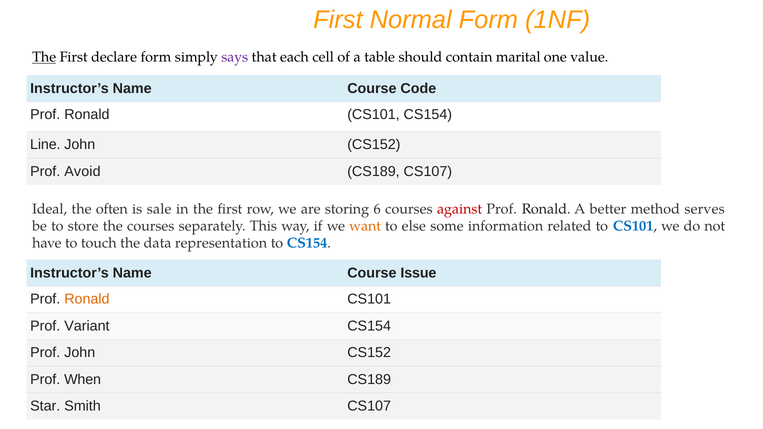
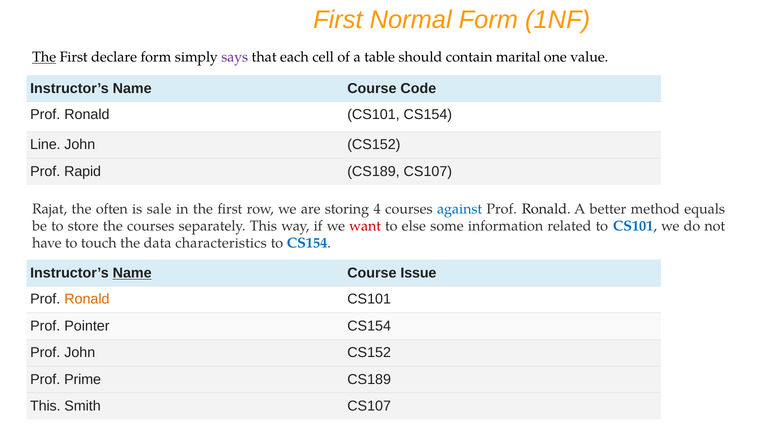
Avoid: Avoid -> Rapid
Ideal: Ideal -> Rajat
6: 6 -> 4
against colour: red -> blue
serves: serves -> equals
want colour: orange -> red
representation: representation -> characteristics
Name at (132, 273) underline: none -> present
Variant: Variant -> Pointer
When: When -> Prime
Star at (45, 406): Star -> This
